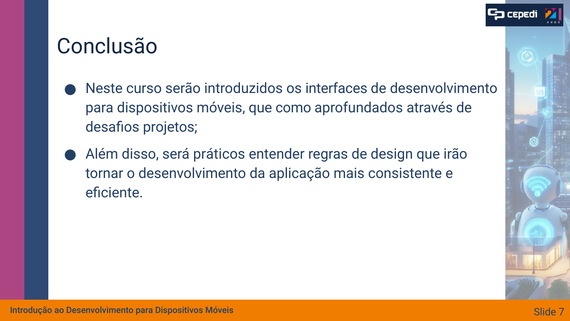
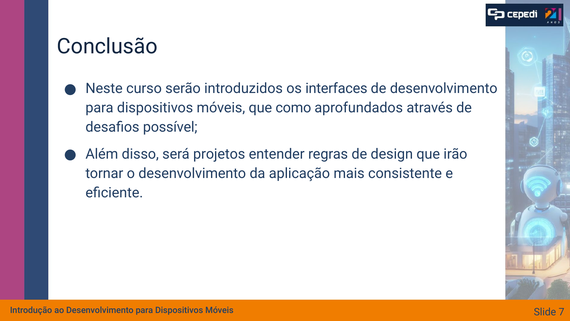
projetos: projetos -> possível
práticos: práticos -> projetos
